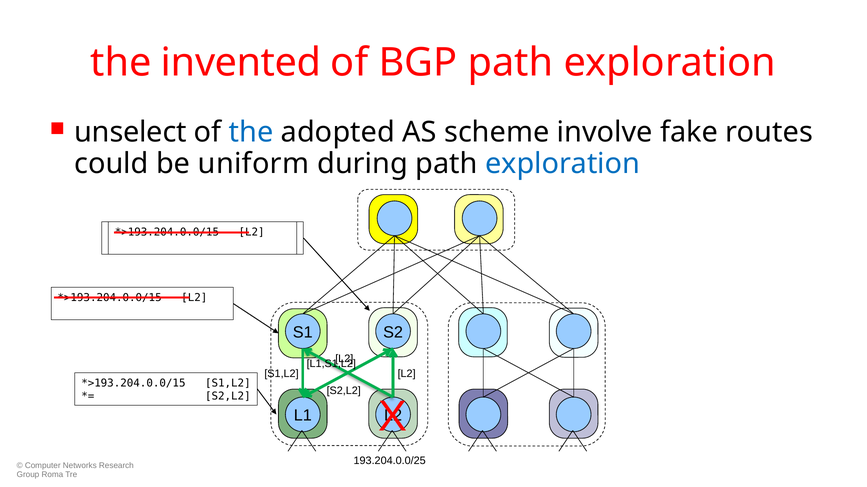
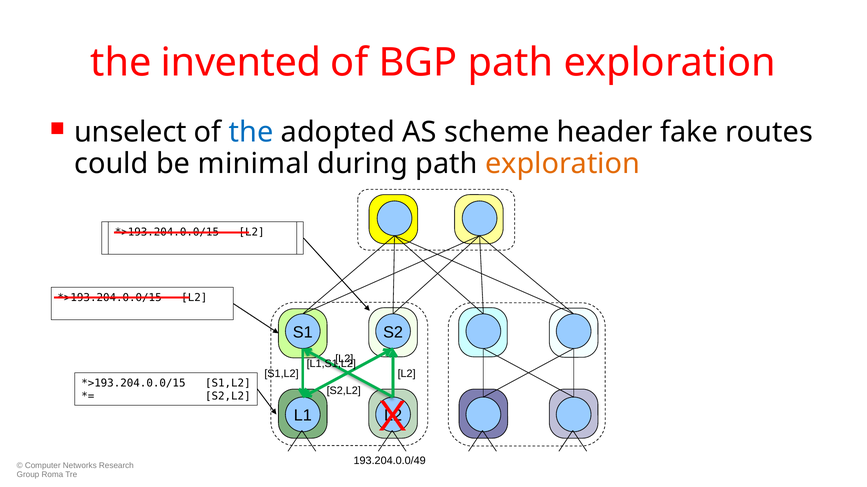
involve: involve -> header
uniform: uniform -> minimal
exploration at (563, 164) colour: blue -> orange
193.204.0.0/25: 193.204.0.0/25 -> 193.204.0.0/49
